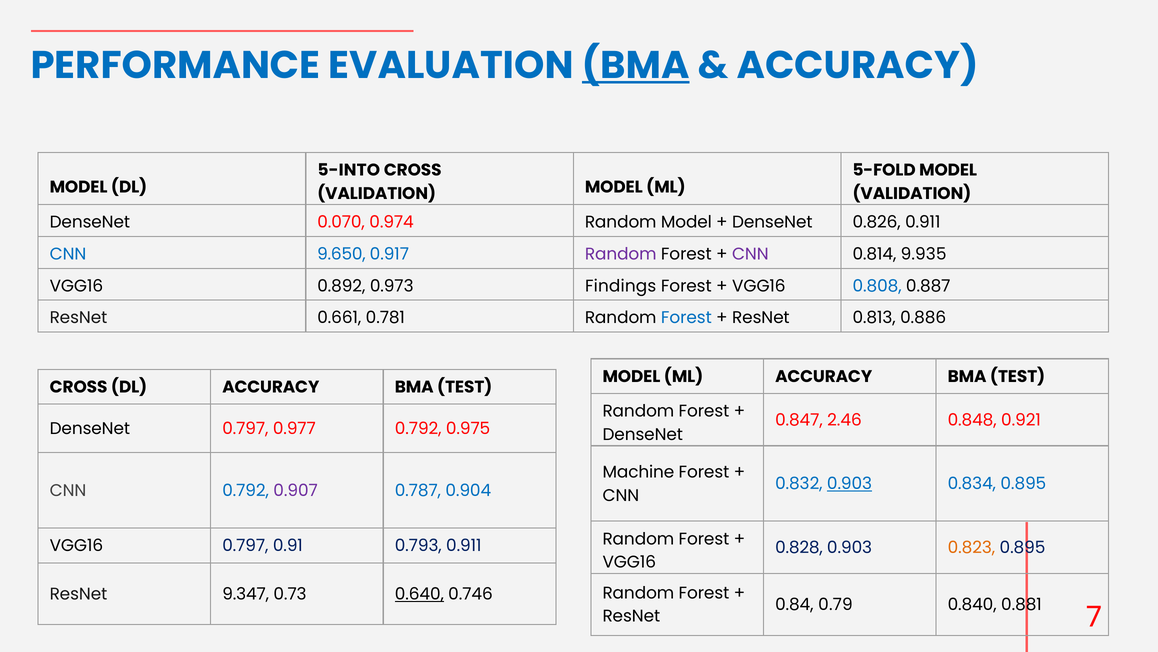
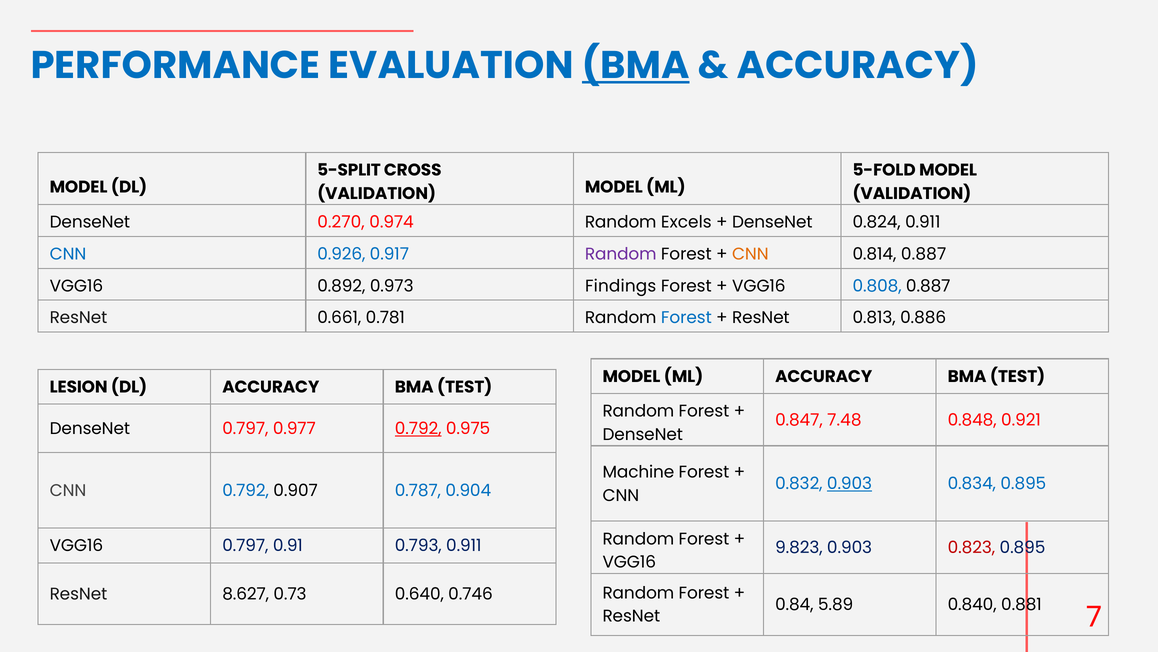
5-INTO: 5-INTO -> 5-SPLIT
0.070: 0.070 -> 0.270
Random Model: Model -> Excels
0.826: 0.826 -> 0.824
9.650: 9.650 -> 0.926
CNN at (750, 254) colour: purple -> orange
0.814 9.935: 9.935 -> 0.887
CROSS at (79, 387): CROSS -> LESION
2.46: 2.46 -> 7.48
0.792 at (418, 428) underline: none -> present
0.907 colour: purple -> black
0.828: 0.828 -> 9.823
0.823 colour: orange -> red
9.347: 9.347 -> 8.627
0.640 underline: present -> none
0.79: 0.79 -> 5.89
